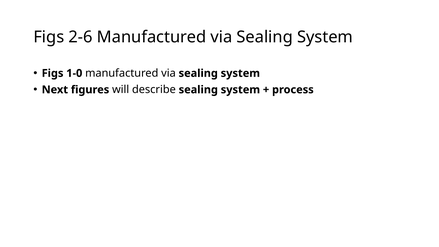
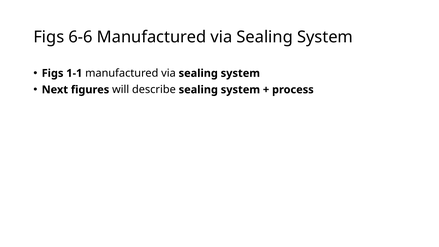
2-6: 2-6 -> 6-6
1-0: 1-0 -> 1-1
